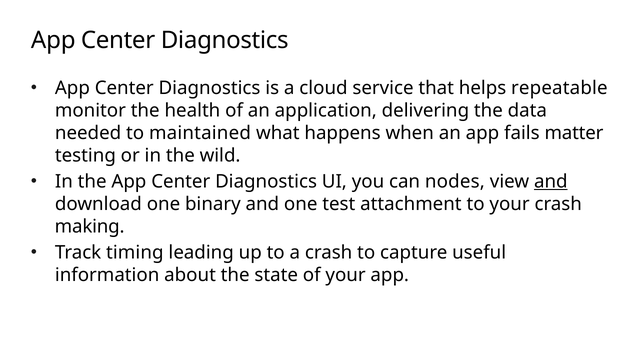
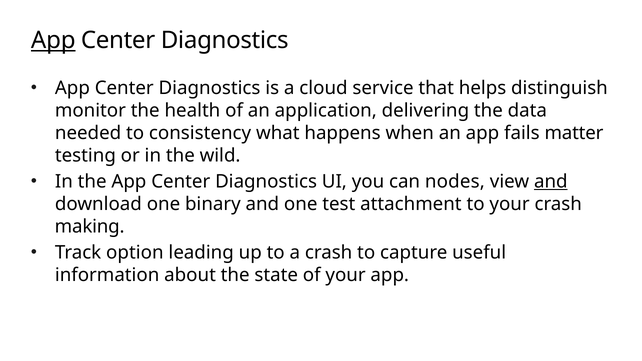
App at (53, 40) underline: none -> present
repeatable: repeatable -> distinguish
maintained: maintained -> consistency
timing: timing -> option
